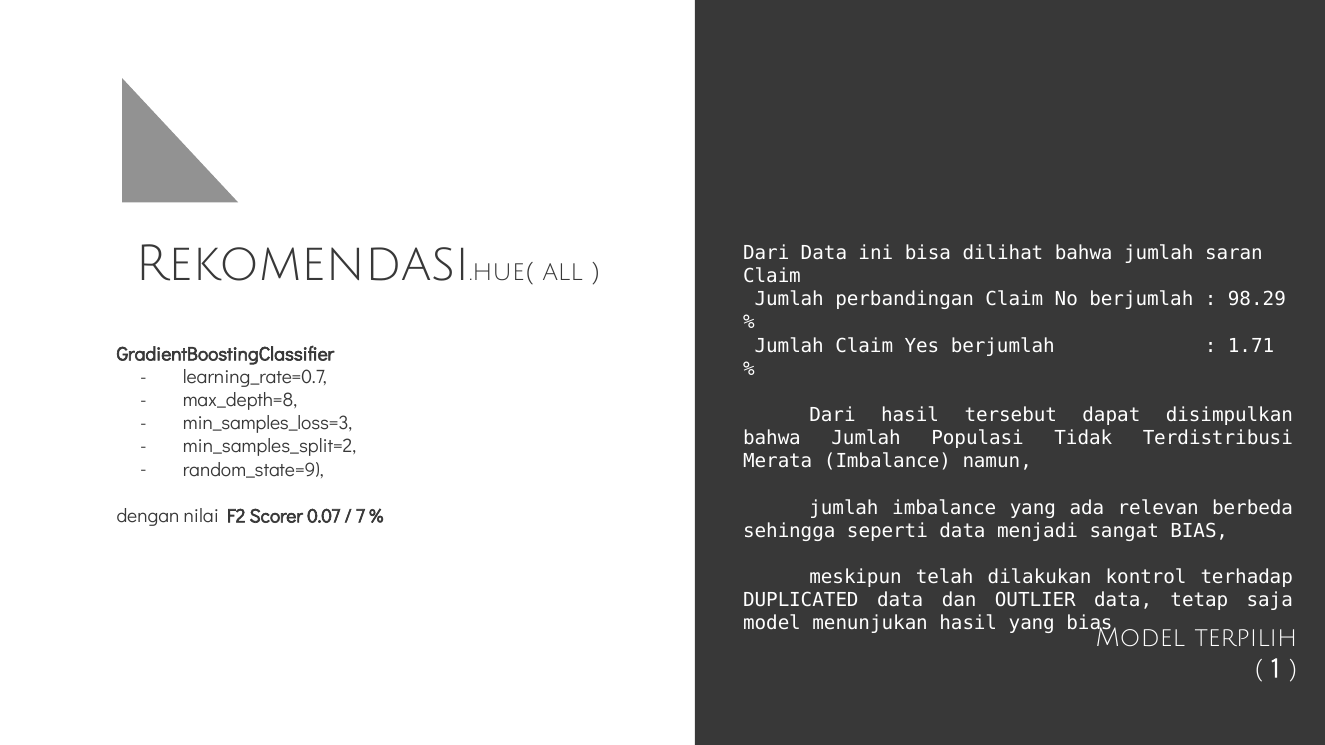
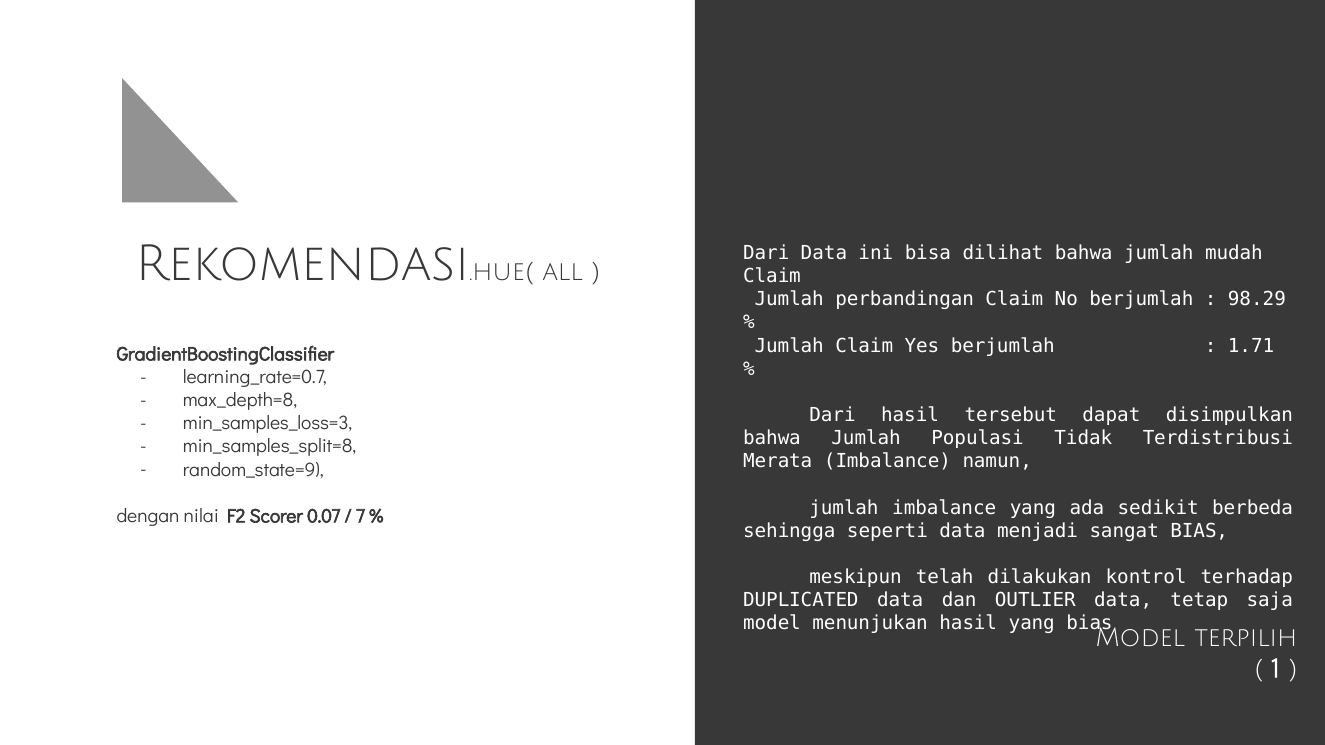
saran: saran -> mudah
min_samples_split=2: min_samples_split=2 -> min_samples_split=8
relevan: relevan -> sedikit
